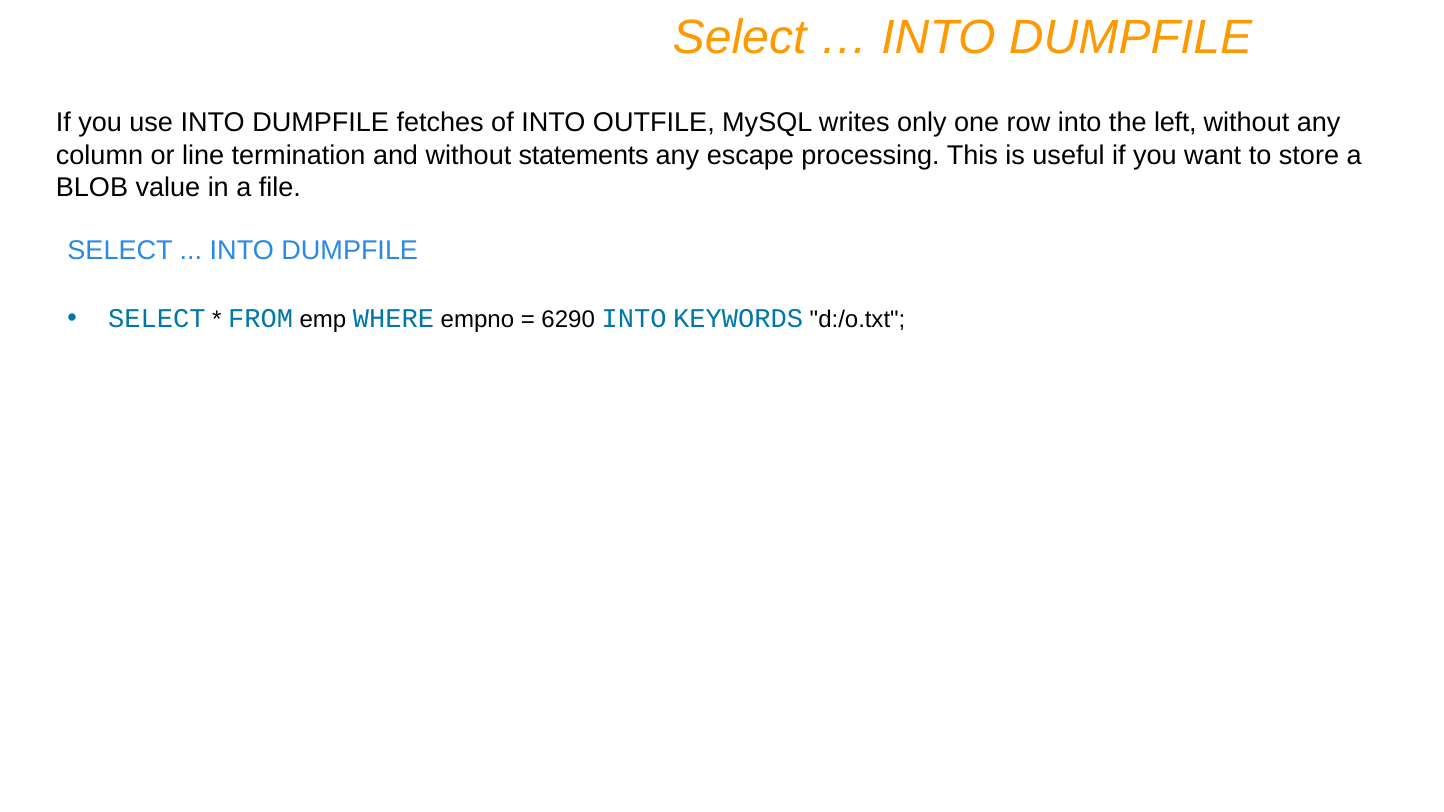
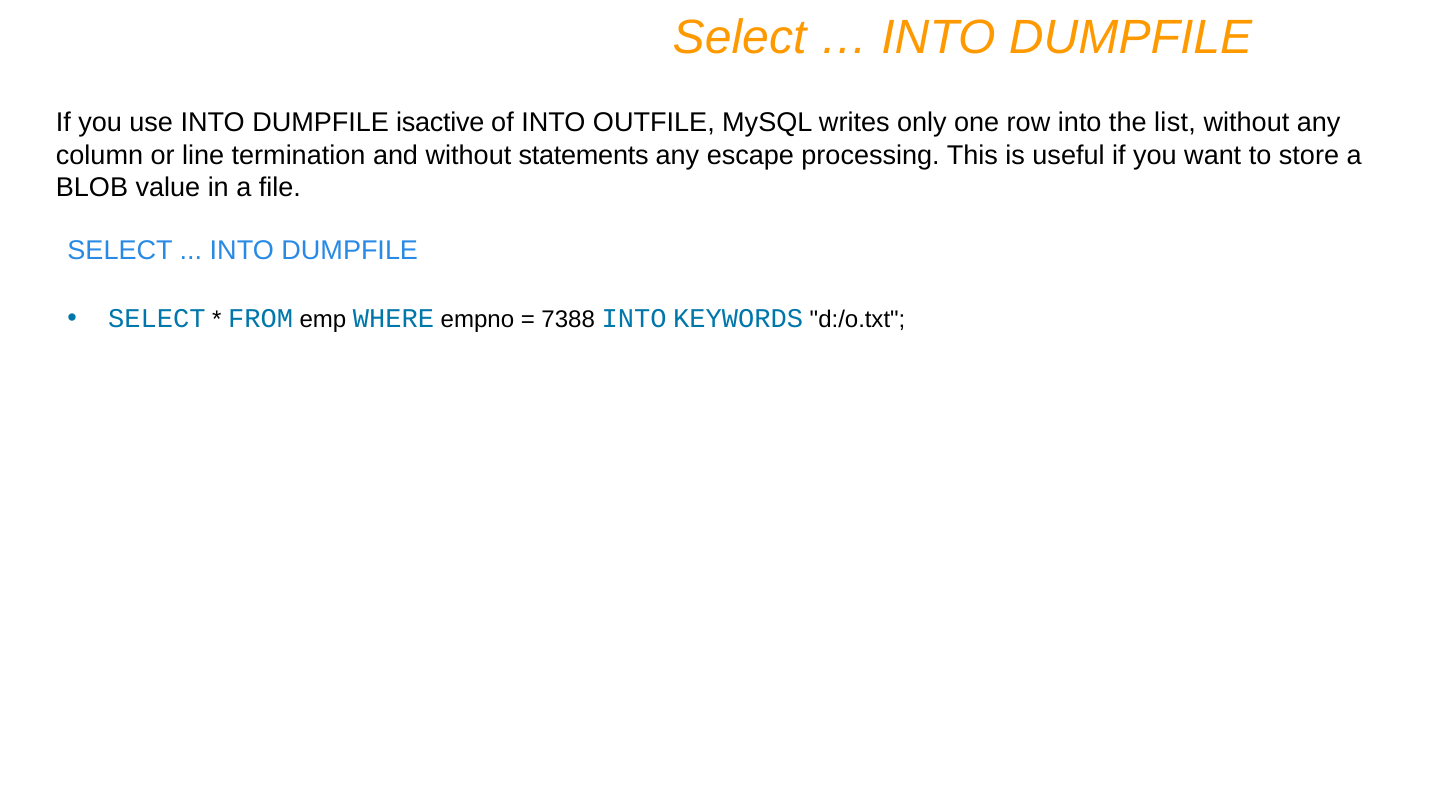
fetches: fetches -> isactive
left: left -> list
6290: 6290 -> 7388
